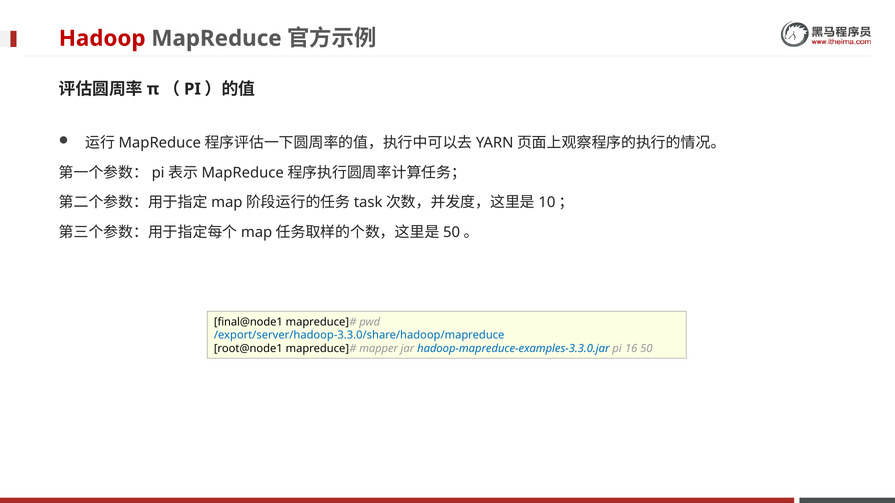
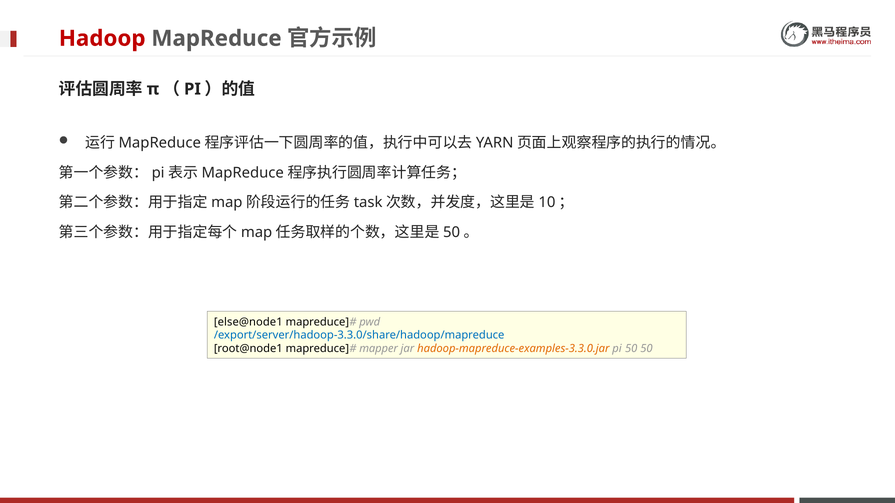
final@node1: final@node1 -> else@node1
hadoop-mapreduce-examples-3.3.0.jar colour: blue -> orange
pi 16: 16 -> 50
